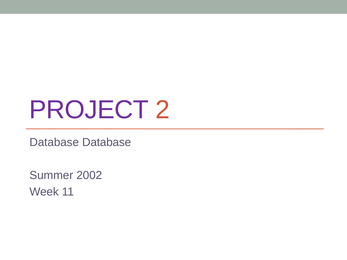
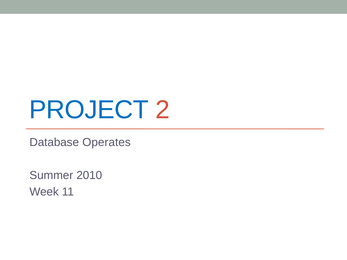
PROJECT colour: purple -> blue
Database Database: Database -> Operates
2002: 2002 -> 2010
